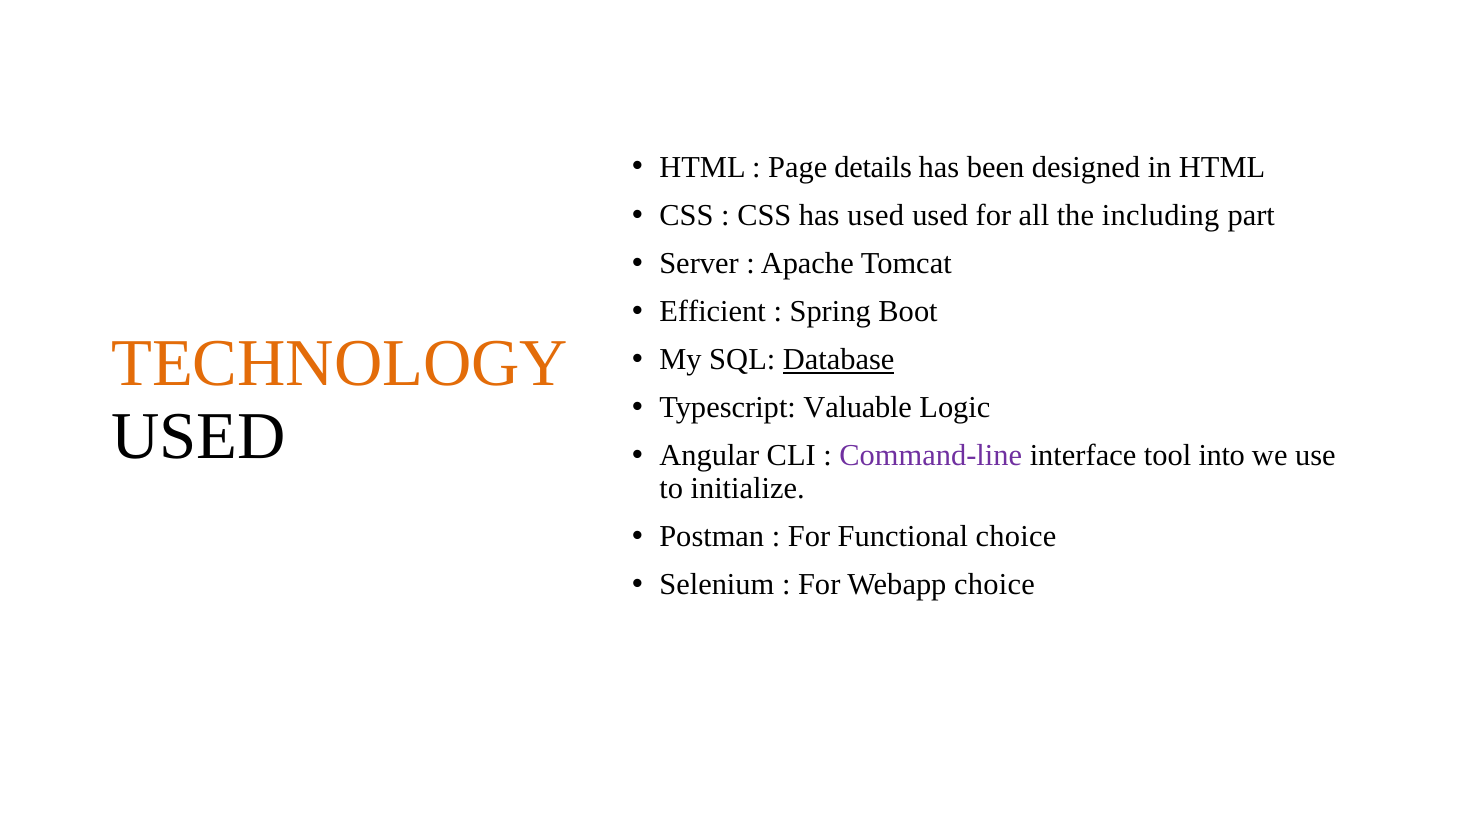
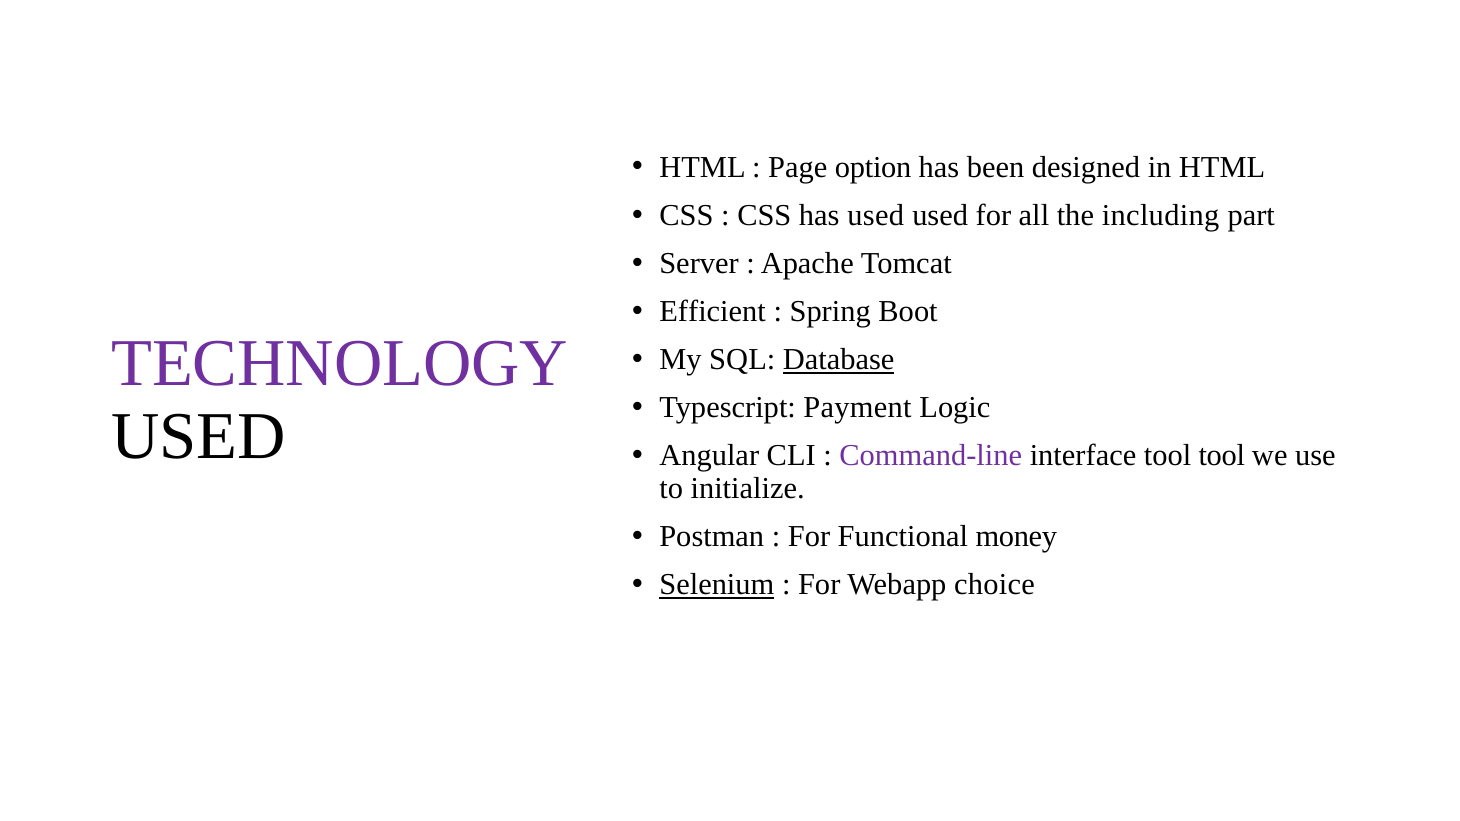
details: details -> option
TECHNOLOGY colour: orange -> purple
Valuable: Valuable -> Payment
tool into: into -> tool
Functional choice: choice -> money
Selenium underline: none -> present
